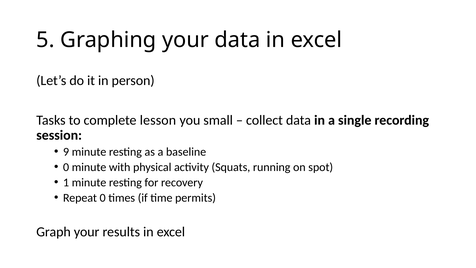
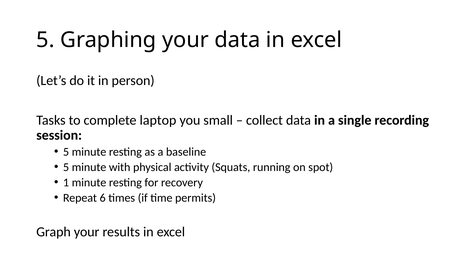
lesson: lesson -> laptop
9 at (66, 152): 9 -> 5
0 at (66, 167): 0 -> 5
Repeat 0: 0 -> 6
